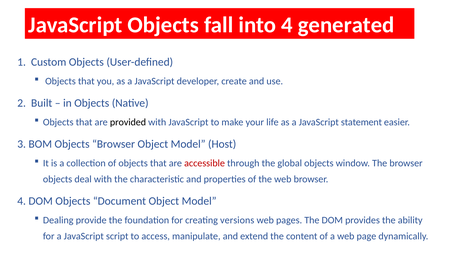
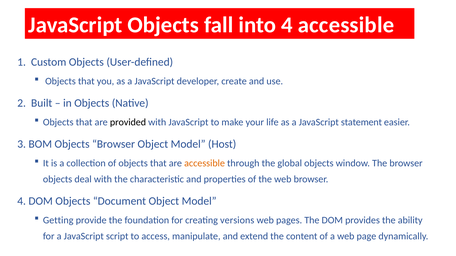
4 generated: generated -> accessible
accessible at (205, 163) colour: red -> orange
Dealing: Dealing -> Getting
